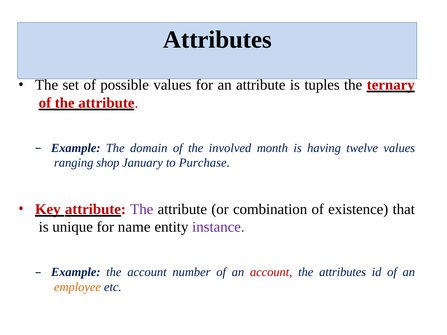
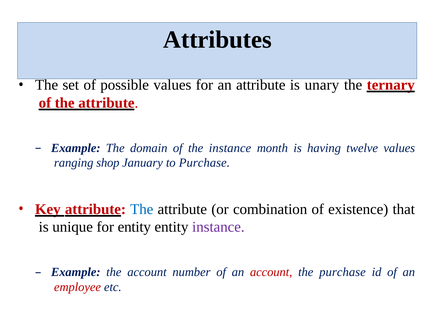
tuples: tuples -> unary
the involved: involved -> instance
The at (142, 209) colour: purple -> blue
for name: name -> entity
the attributes: attributes -> purchase
employee colour: orange -> red
